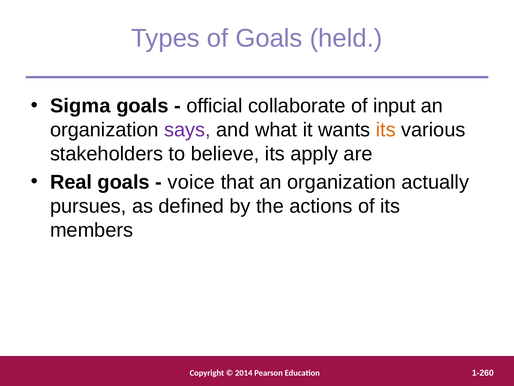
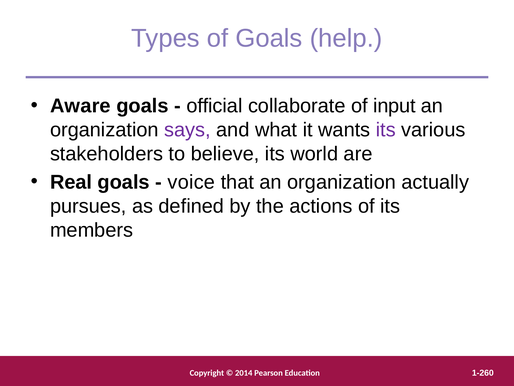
held: held -> help
Sigma: Sigma -> Aware
its at (386, 130) colour: orange -> purple
apply: apply -> world
